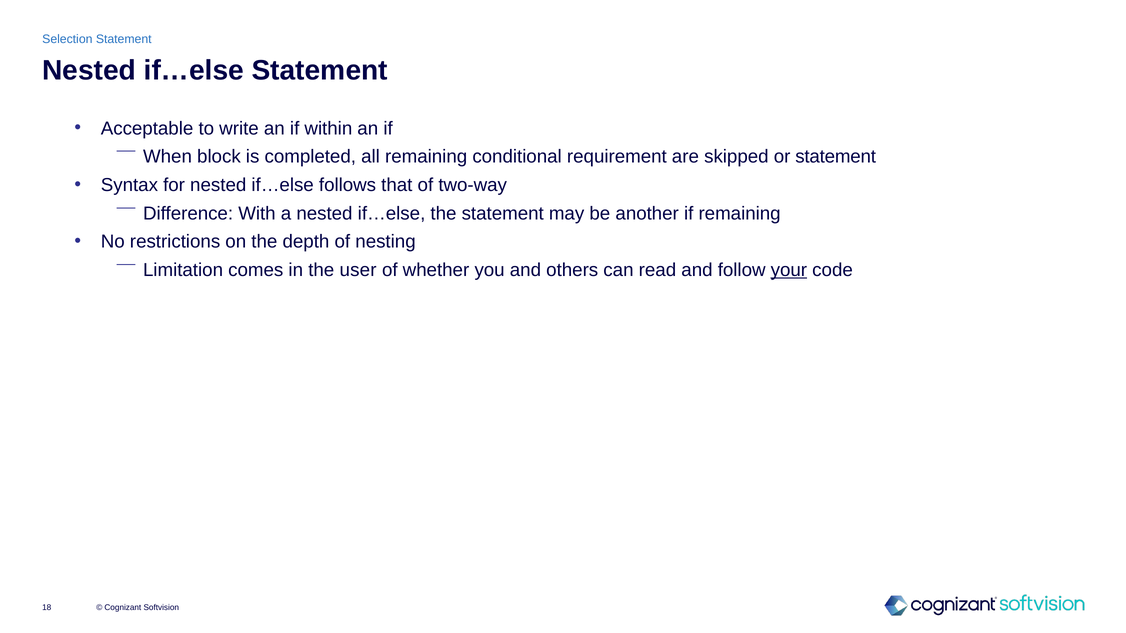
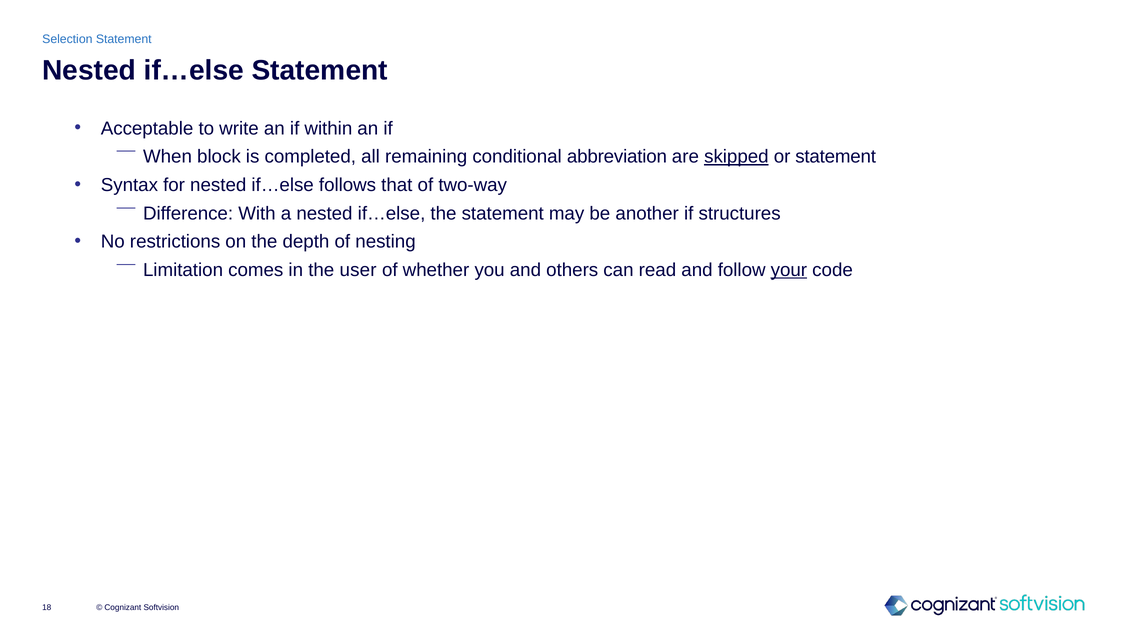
requirement: requirement -> abbreviation
skipped underline: none -> present
if remaining: remaining -> structures
